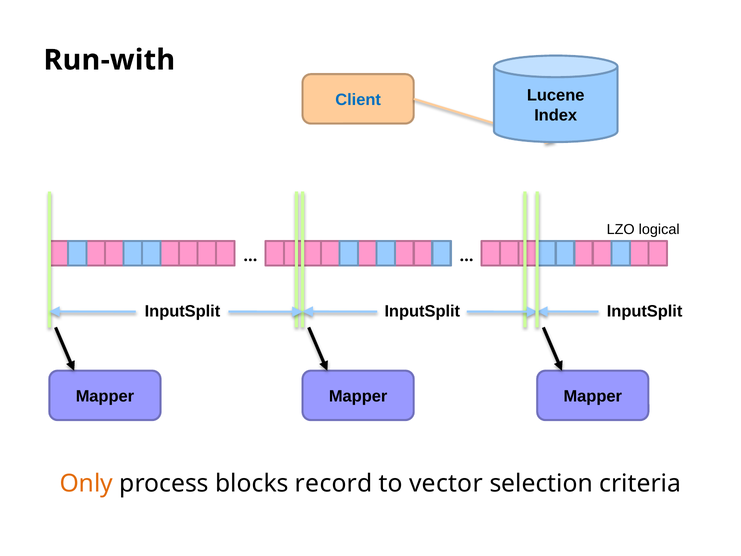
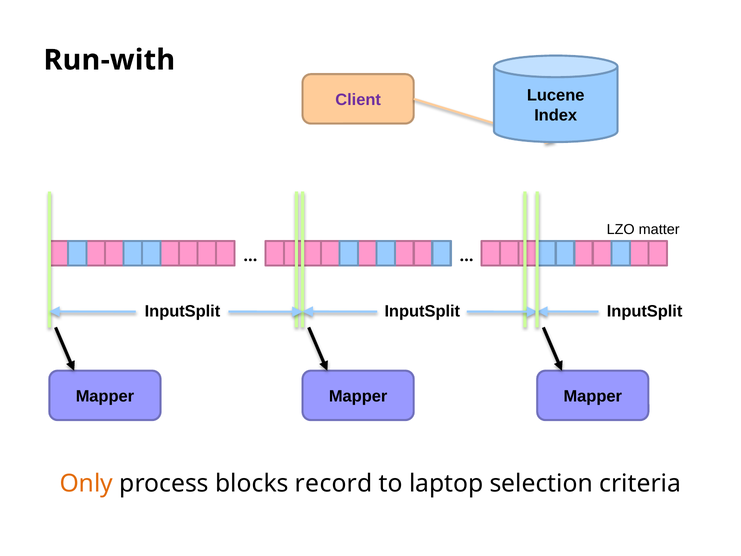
Client colour: blue -> purple
logical: logical -> matter
vector: vector -> laptop
